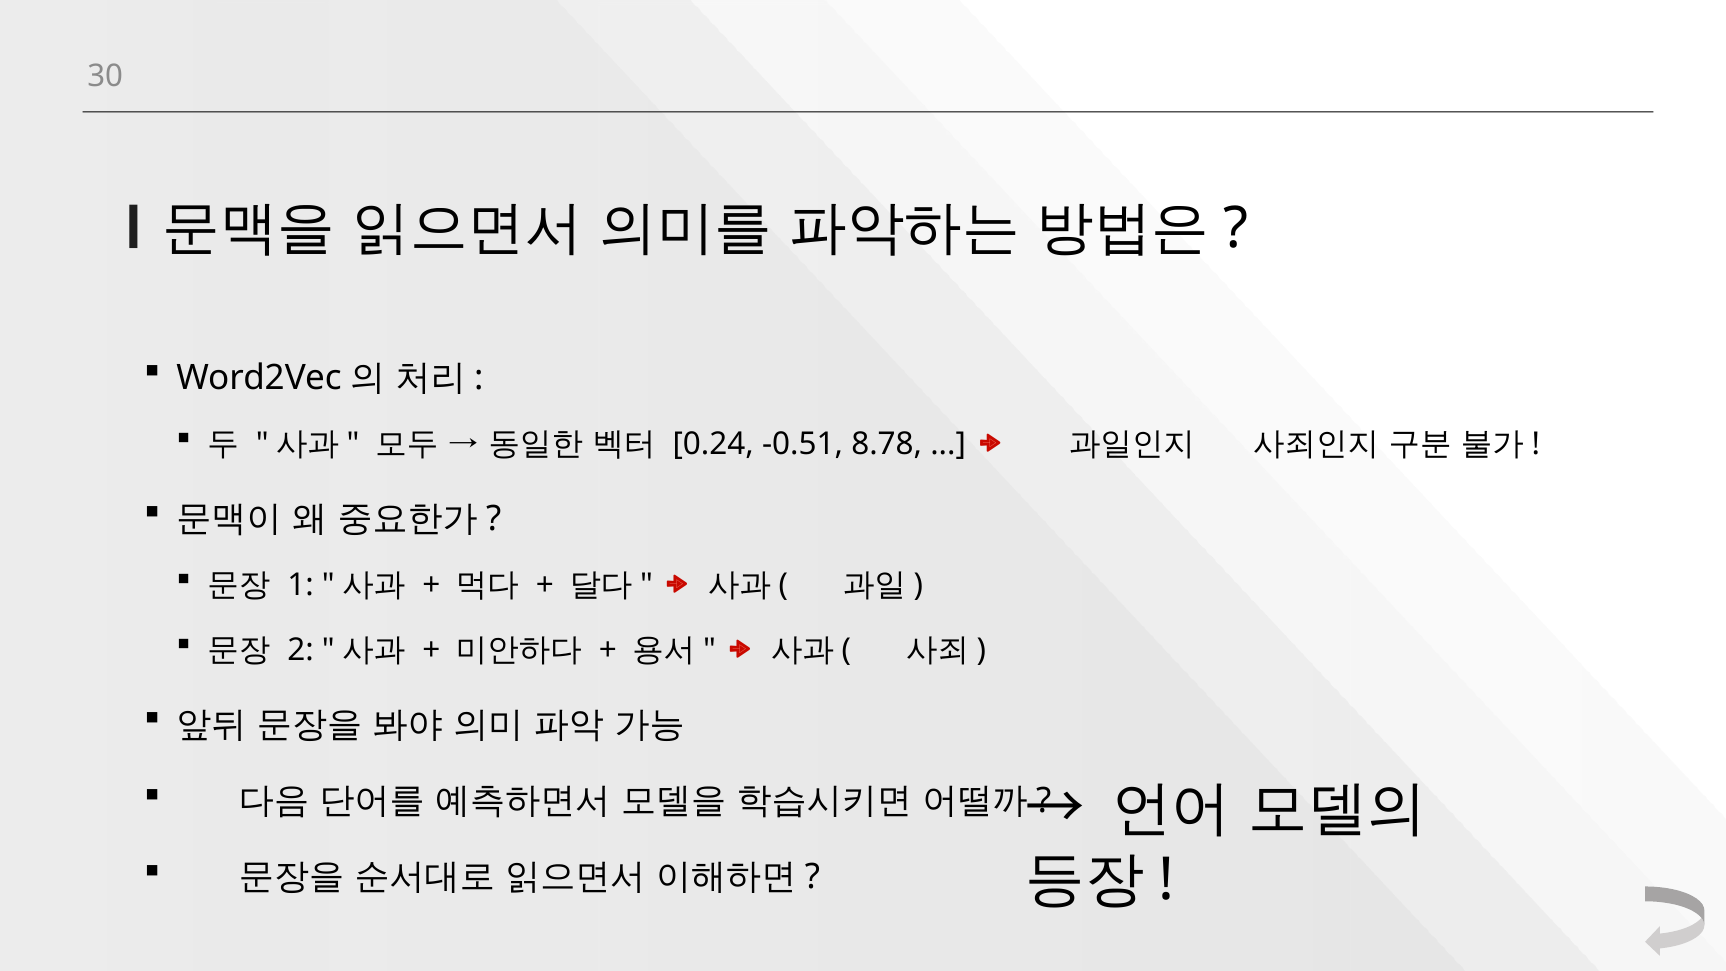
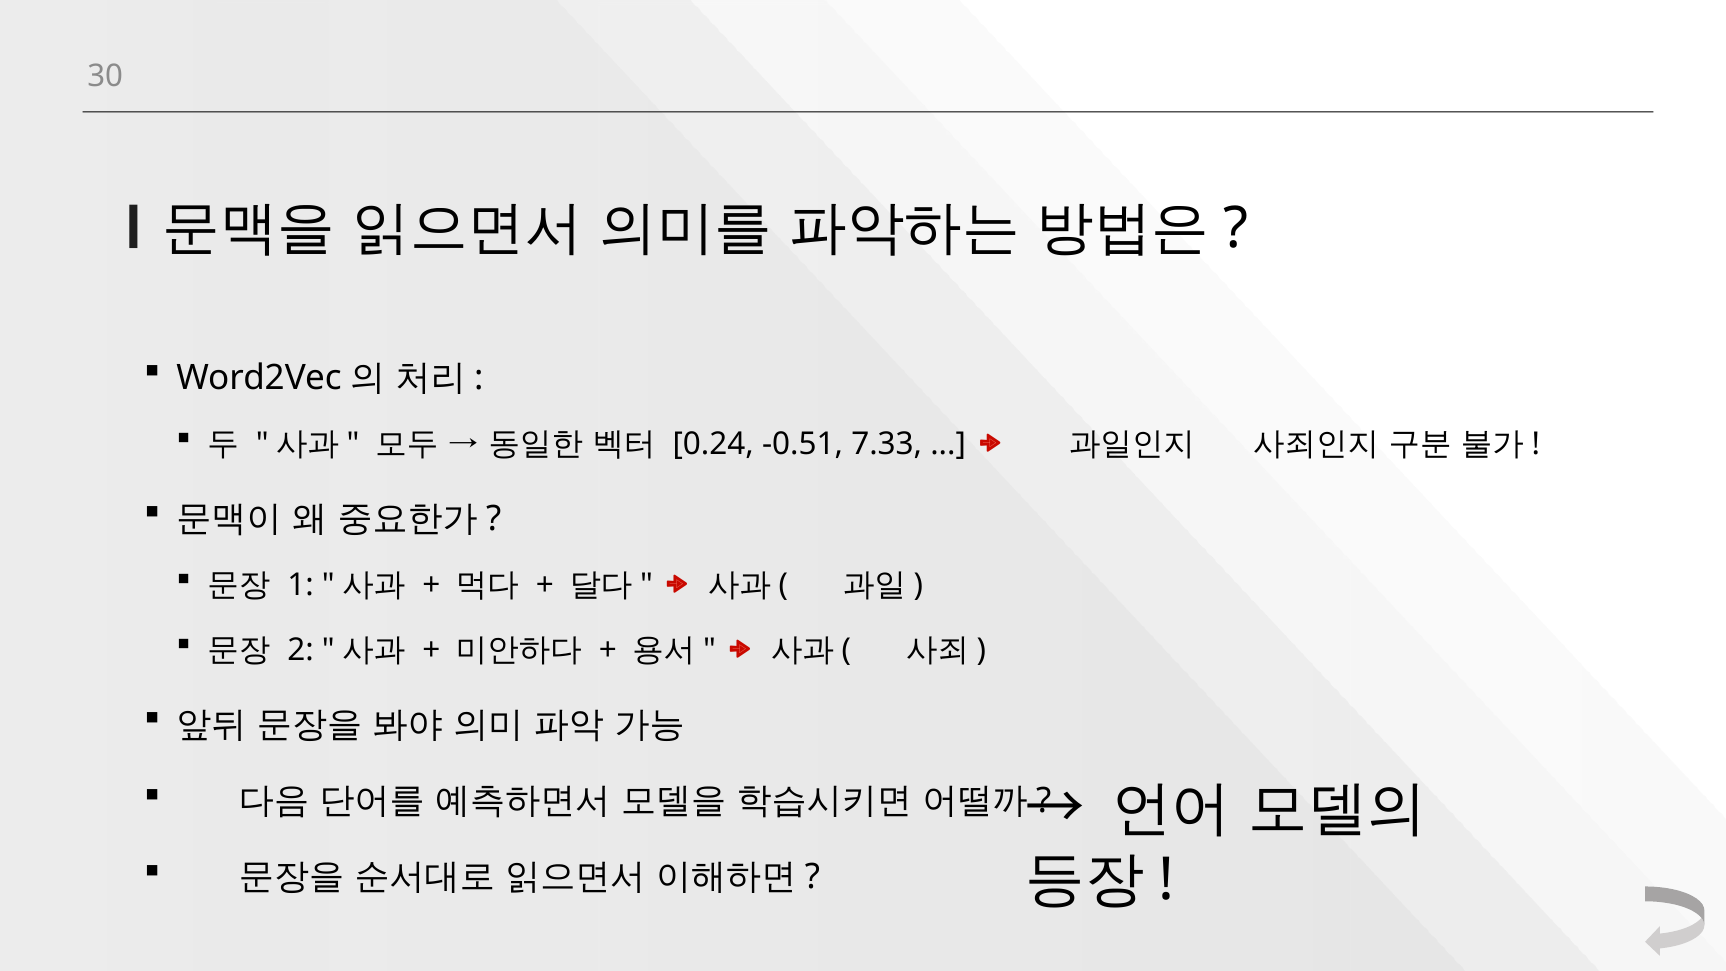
8.78: 8.78 -> 7.33
